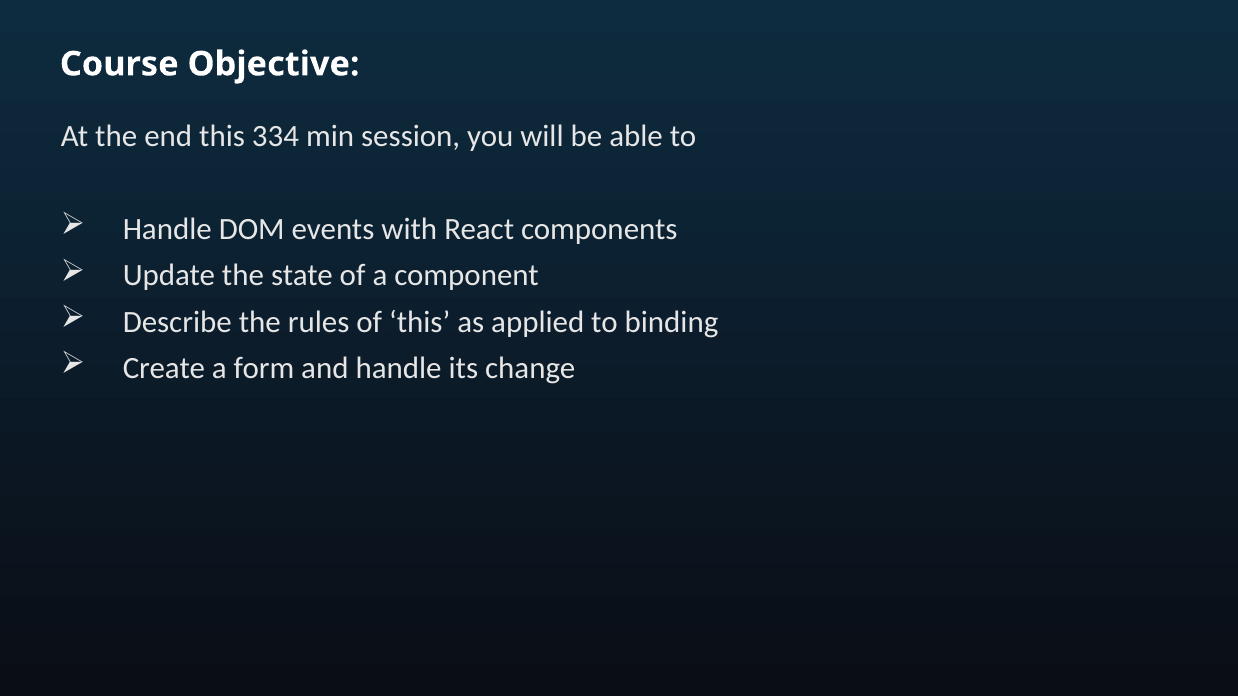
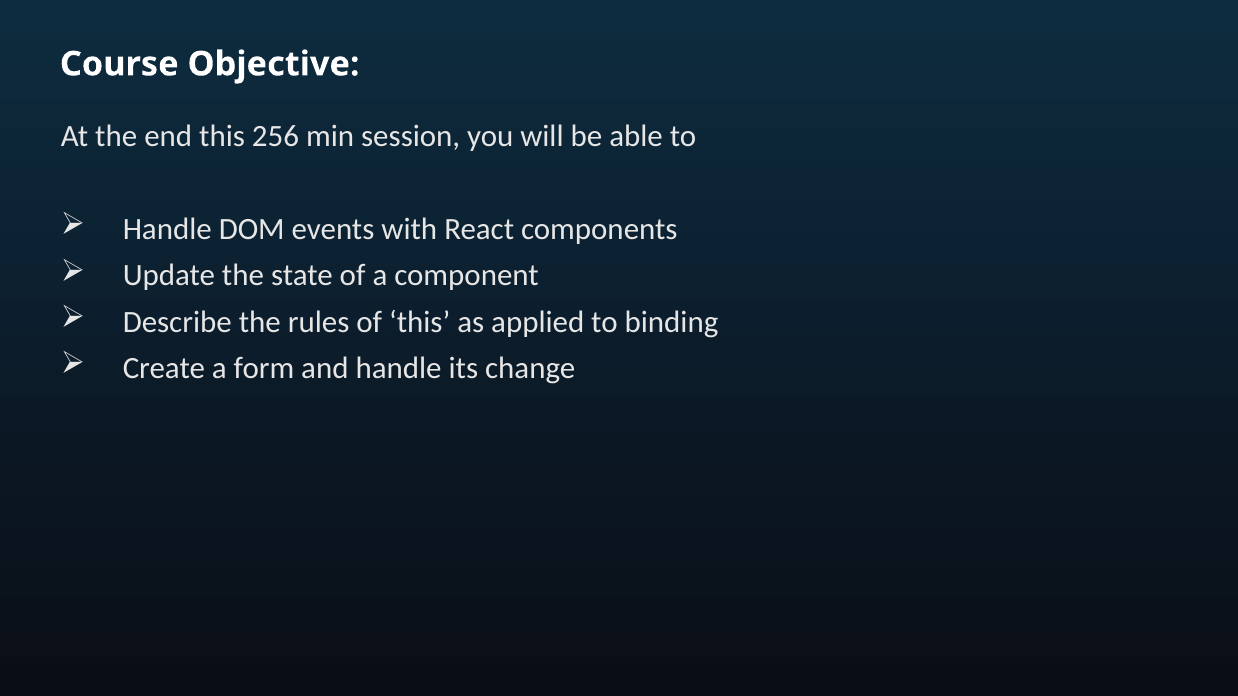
334: 334 -> 256
